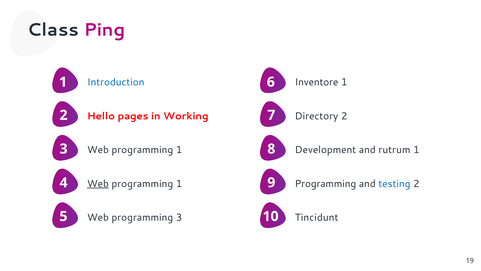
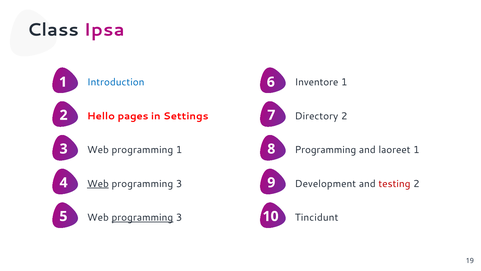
Ping: Ping -> Ipsa
Working: Working -> Settings
Development at (325, 150): Development -> Programming
rutrum: rutrum -> laoreet
1 at (179, 183): 1 -> 3
Programming at (325, 183): Programming -> Development
testing colour: blue -> red
programming at (142, 217) underline: none -> present
